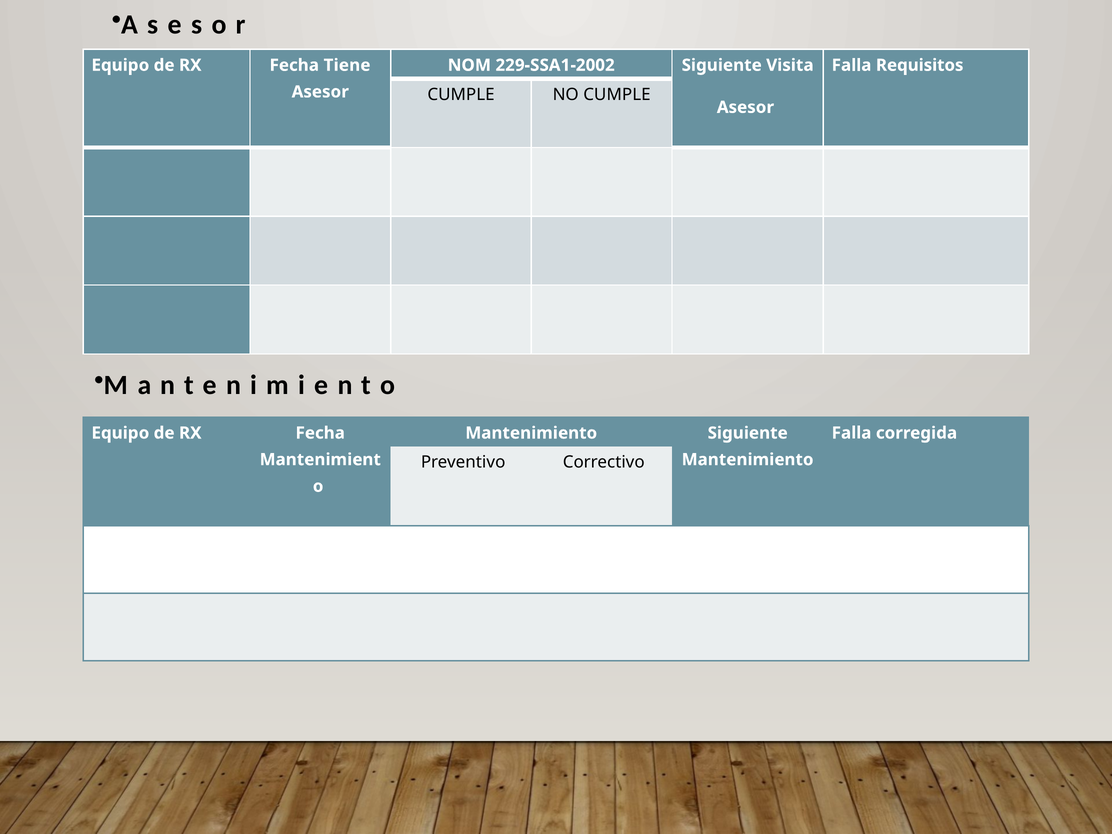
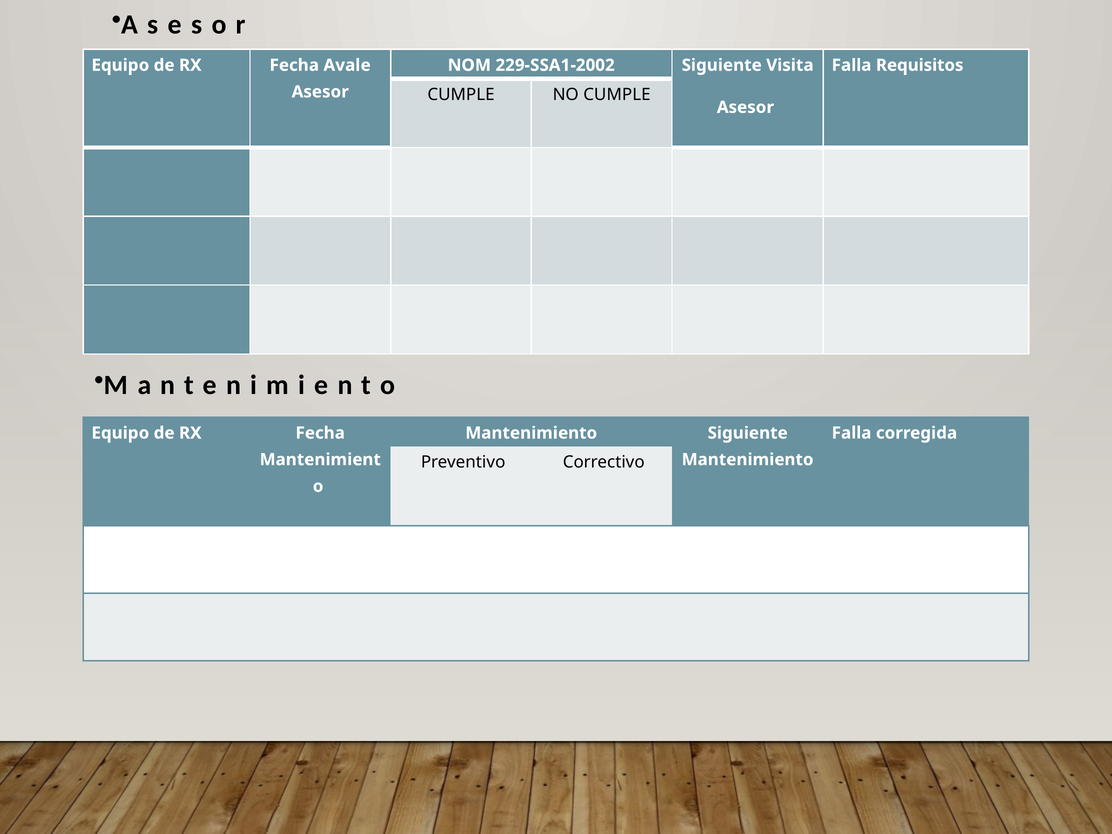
Tiene: Tiene -> Avale
